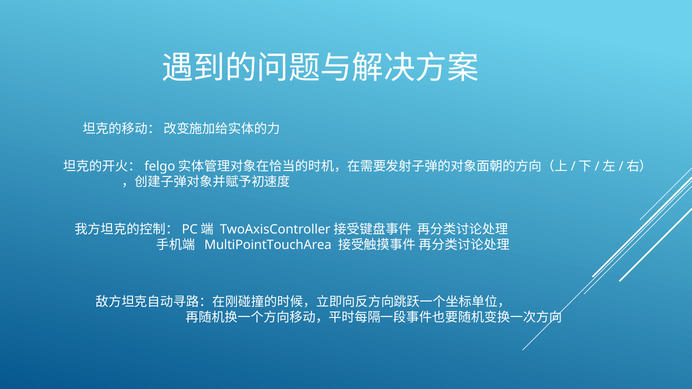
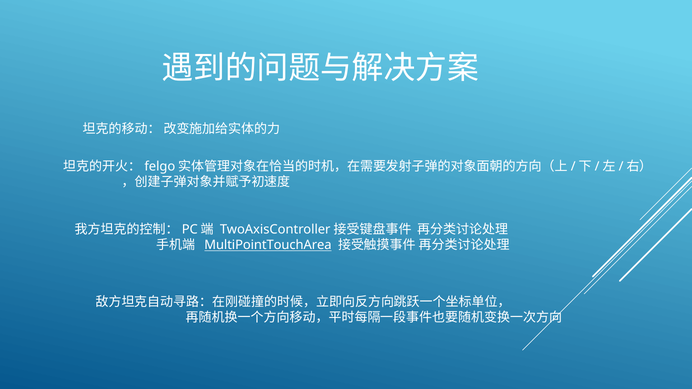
MultiPointTouchArea underline: none -> present
